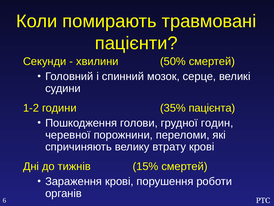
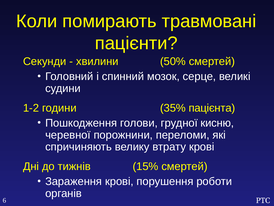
годин: годин -> кисню
